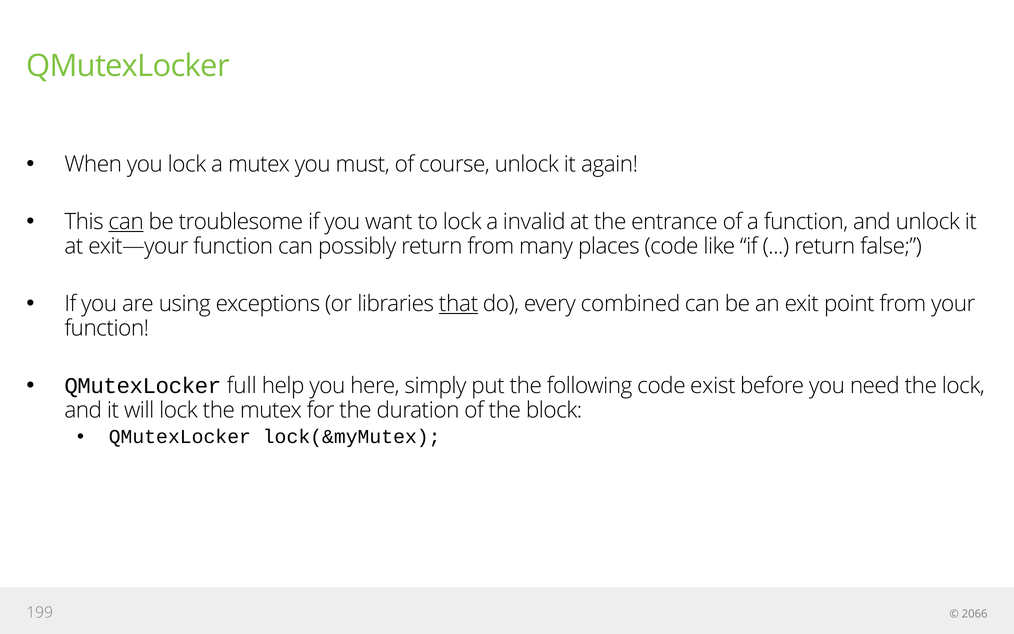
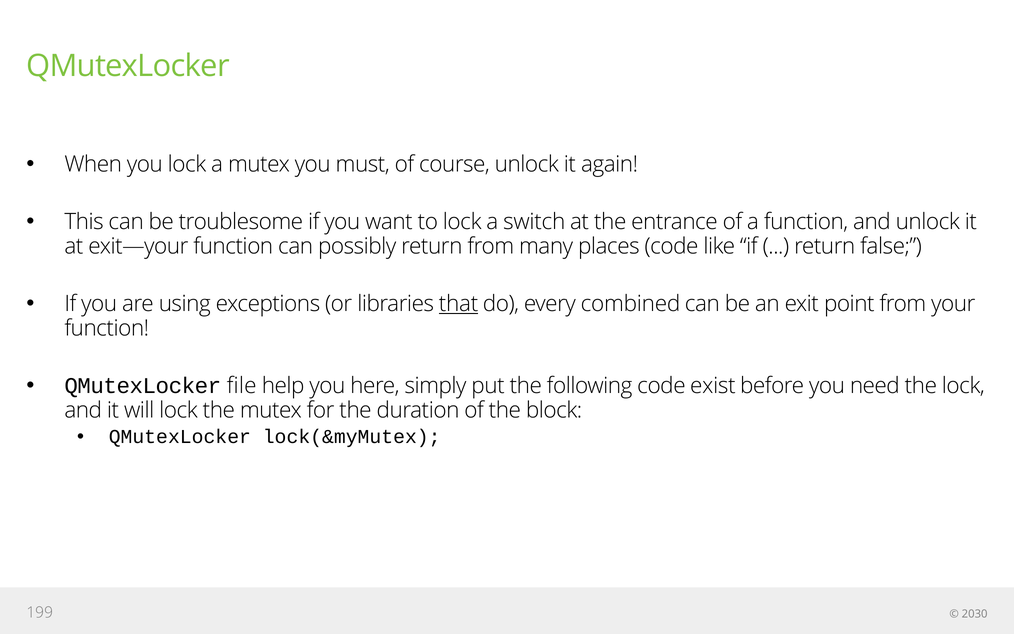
can at (126, 222) underline: present -> none
invalid: invalid -> switch
full: full -> file
2066: 2066 -> 2030
